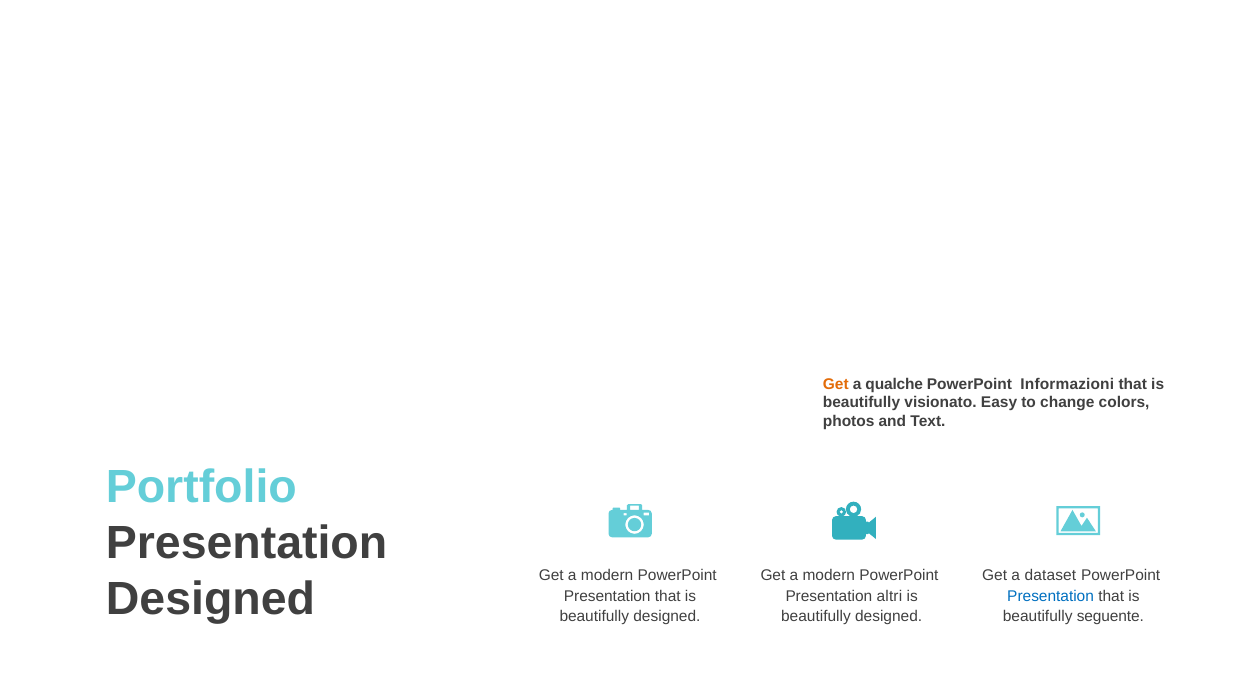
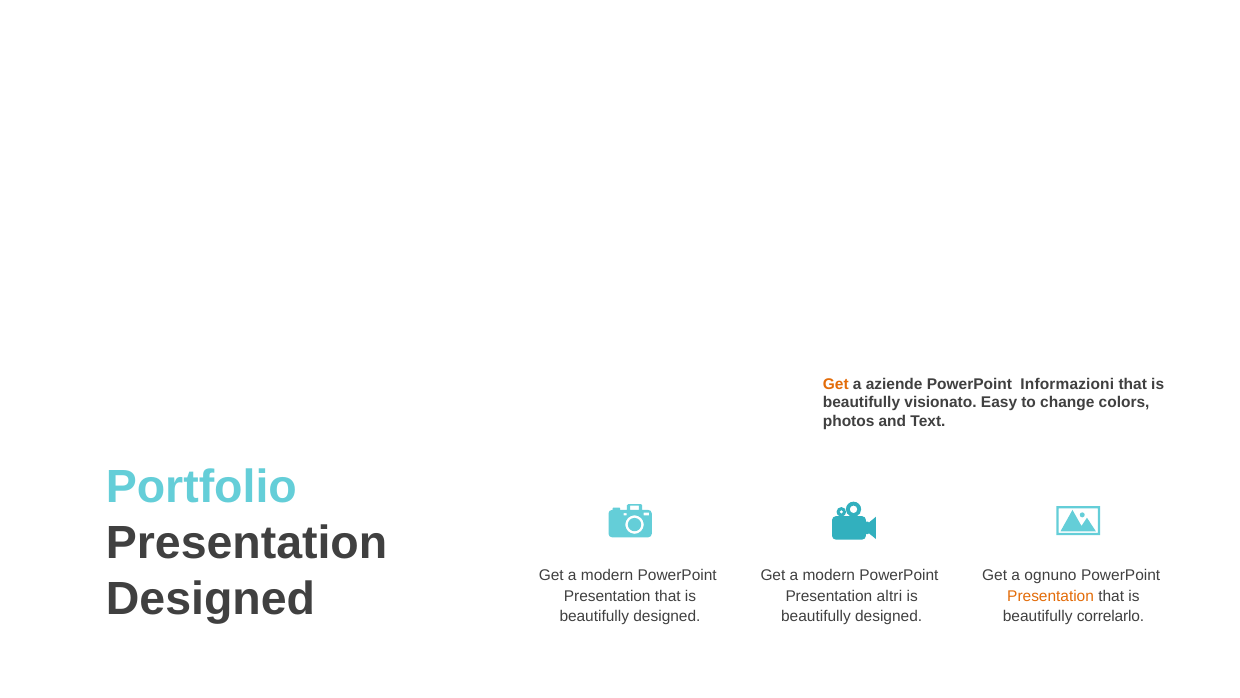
qualche: qualche -> aziende
dataset: dataset -> ognuno
Presentation at (1051, 596) colour: blue -> orange
seguente: seguente -> correlarlo
